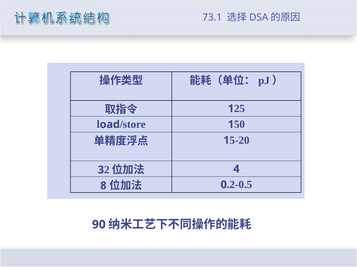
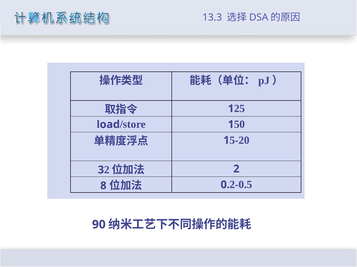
73.1: 73.1 -> 13.3
4: 4 -> 2
